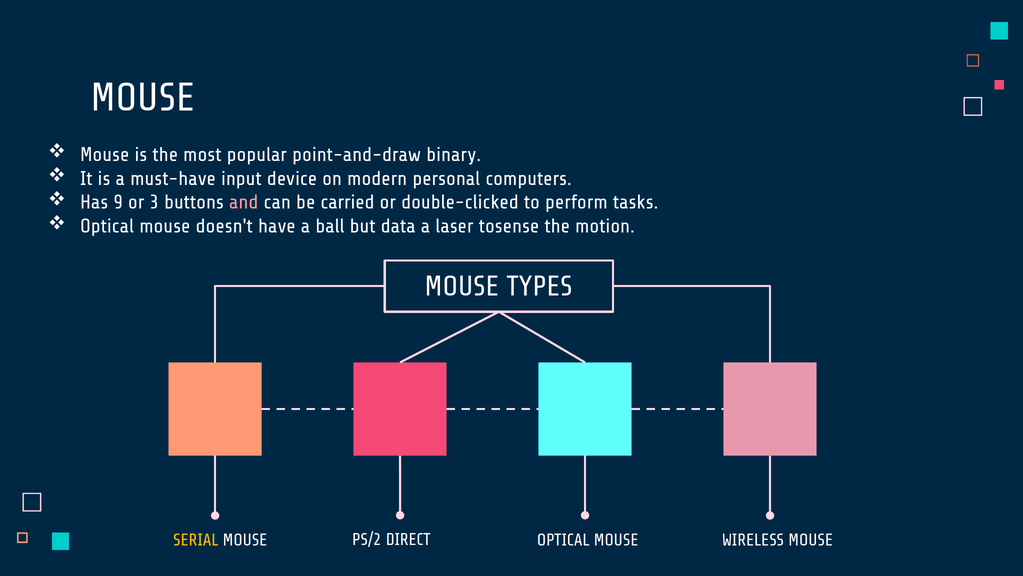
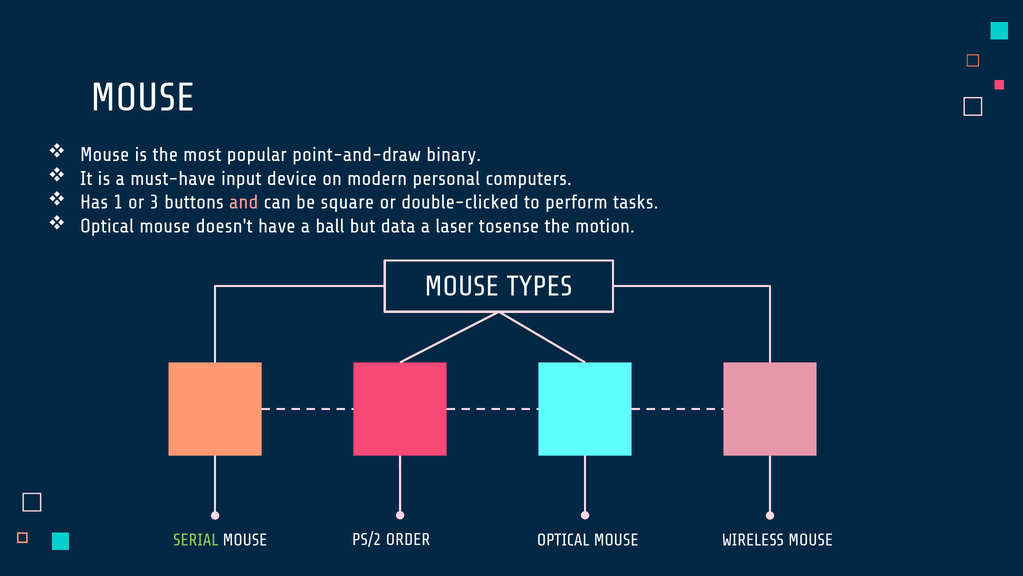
9: 9 -> 1
carried: carried -> square
SERIAL colour: yellow -> light green
DIRECT: DIRECT -> ORDER
